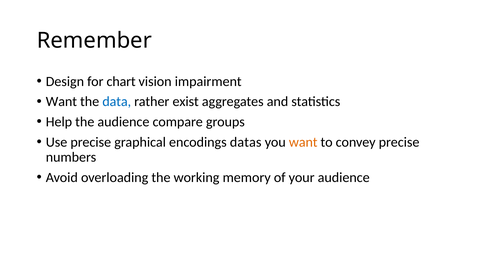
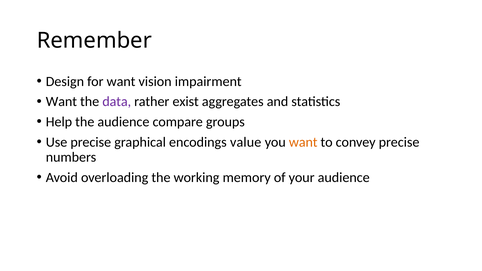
for chart: chart -> want
data colour: blue -> purple
datas: datas -> value
